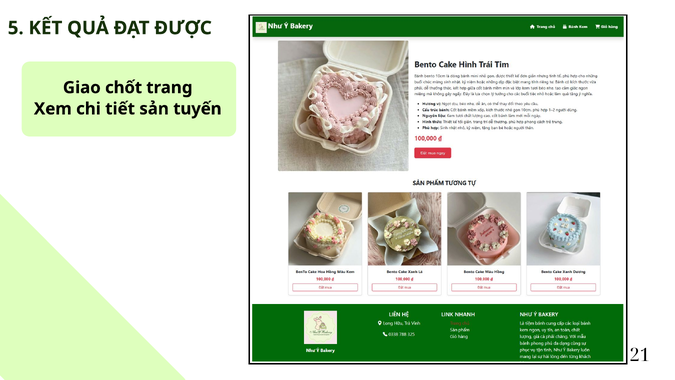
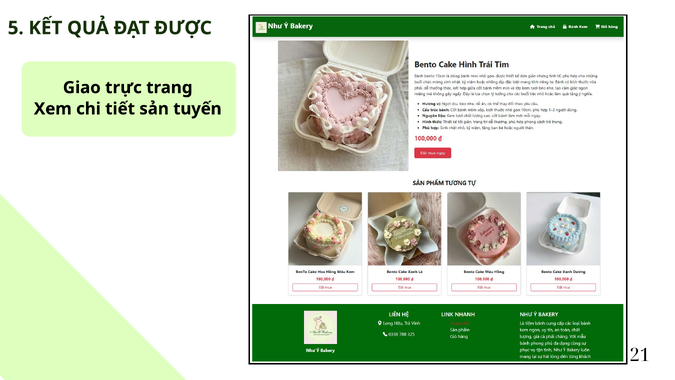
chốt: chốt -> trực
